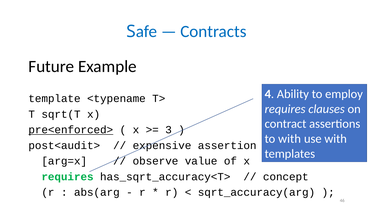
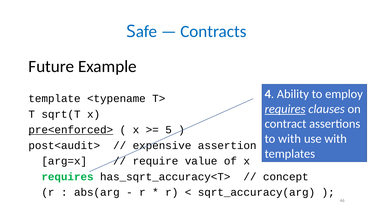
requires at (285, 109) underline: none -> present
3: 3 -> 5
observe: observe -> require
